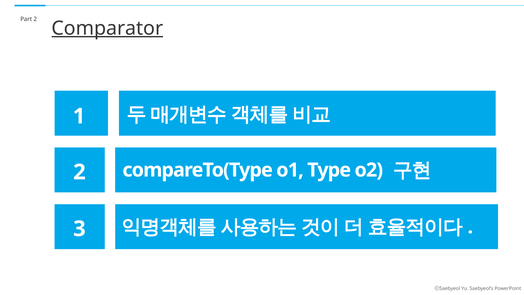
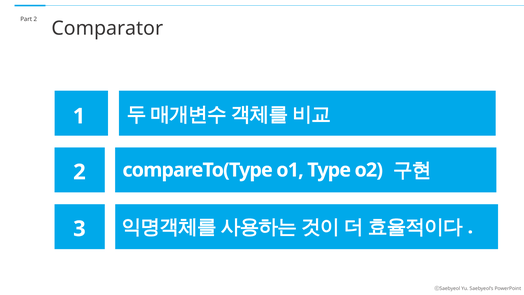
Comparator underline: present -> none
